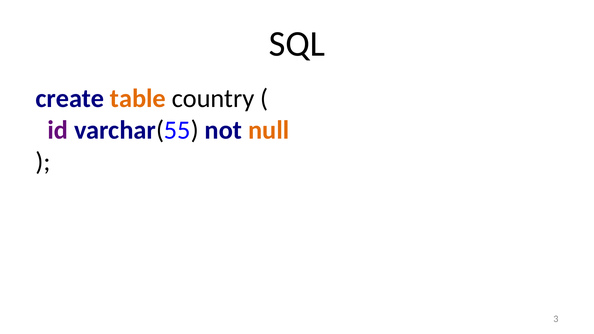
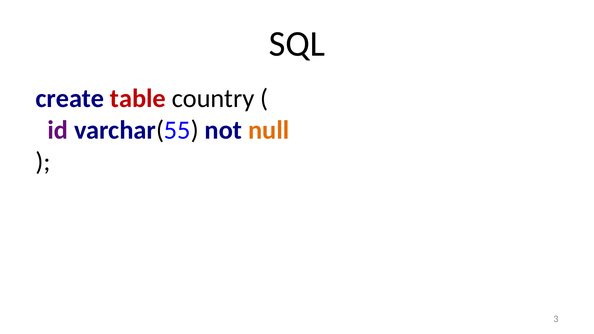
table colour: orange -> red
